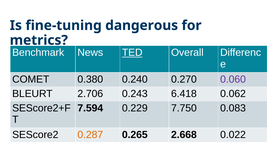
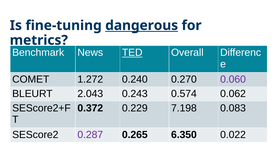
dangerous underline: none -> present
0.380: 0.380 -> 1.272
2.706: 2.706 -> 2.043
6.418: 6.418 -> 0.574
7.594: 7.594 -> 0.372
7.750: 7.750 -> 7.198
0.287 colour: orange -> purple
2.668: 2.668 -> 6.350
